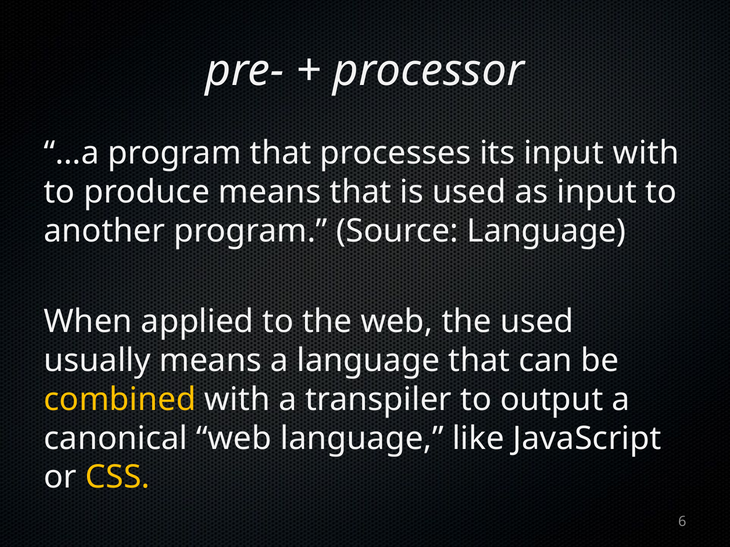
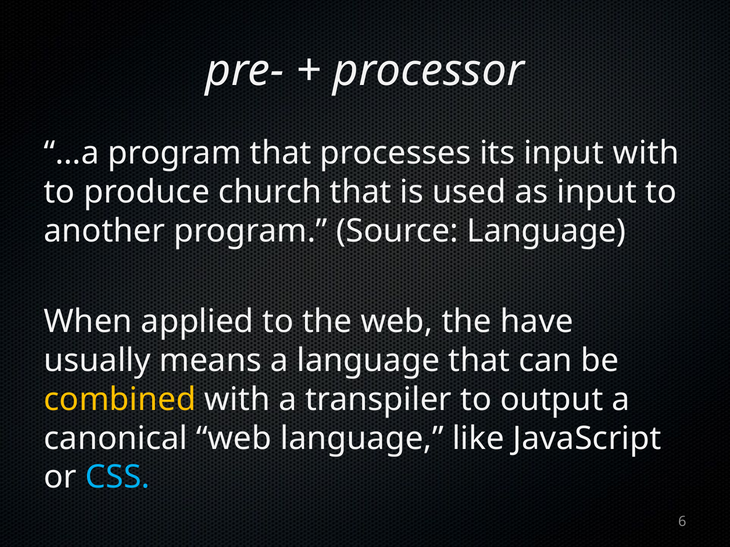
produce means: means -> church
the used: used -> have
CSS colour: yellow -> light blue
